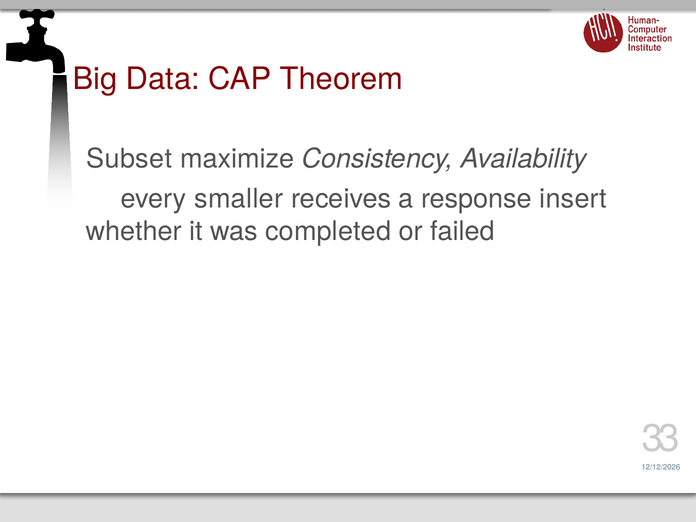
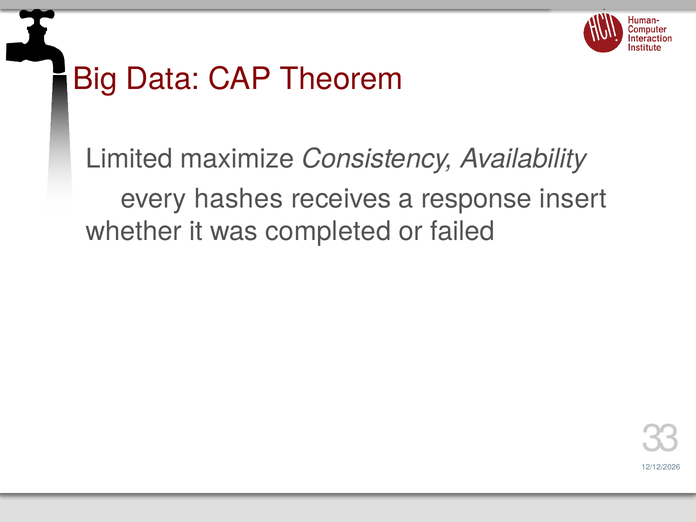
Subset: Subset -> Limited
smaller: smaller -> hashes
